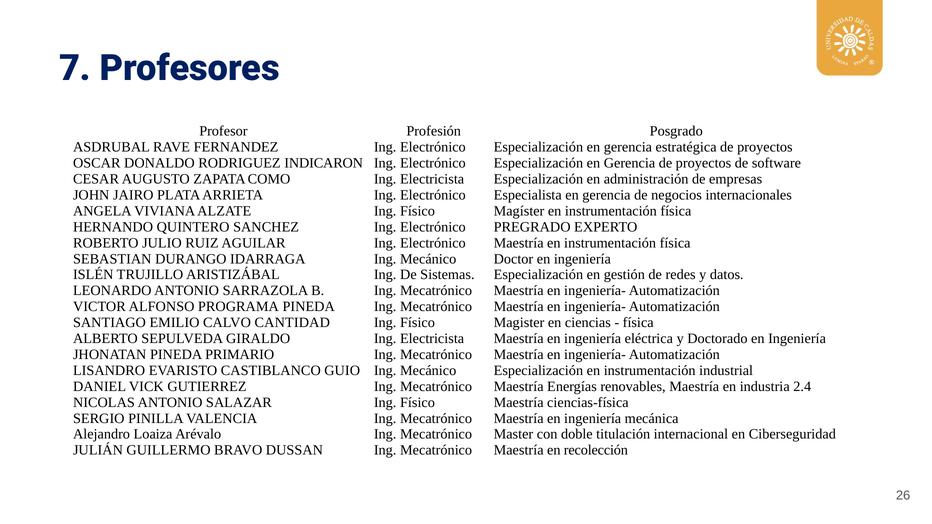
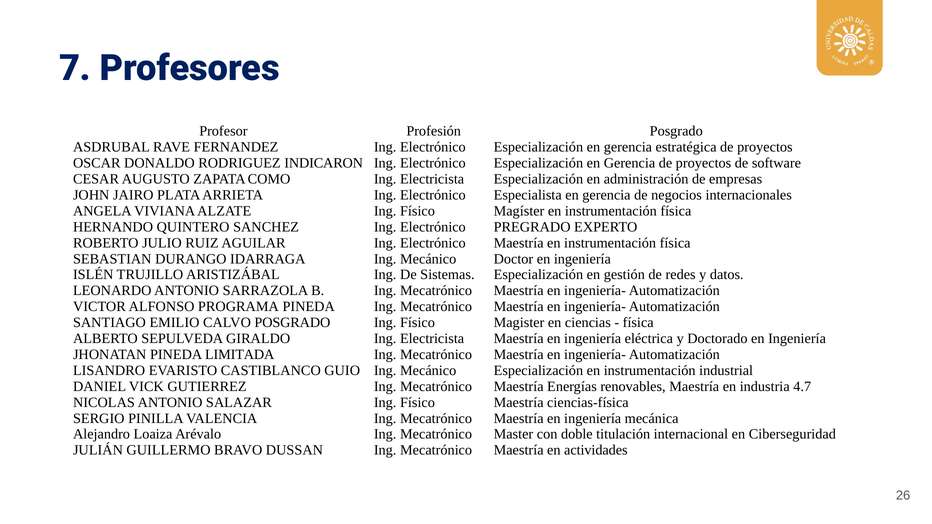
CALVO CANTIDAD: CANTIDAD -> POSGRADO
PRIMARIO: PRIMARIO -> LIMITADA
2.4: 2.4 -> 4.7
recolección: recolección -> actividades
